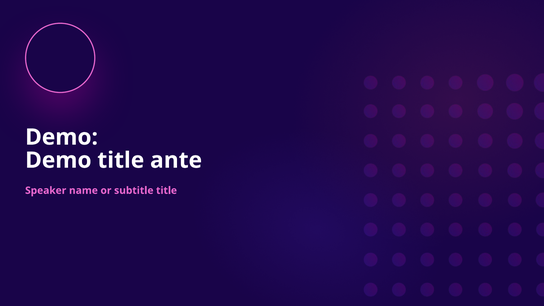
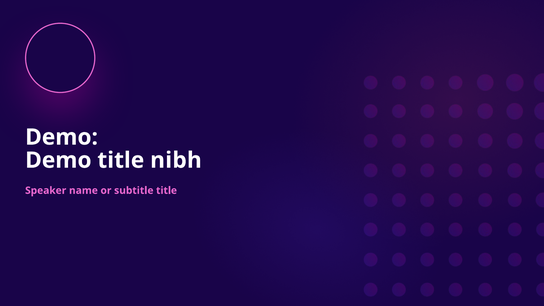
ante: ante -> nibh
